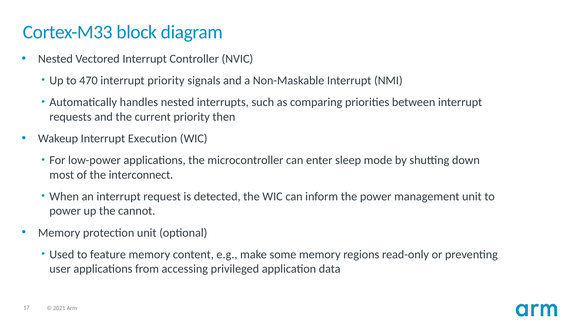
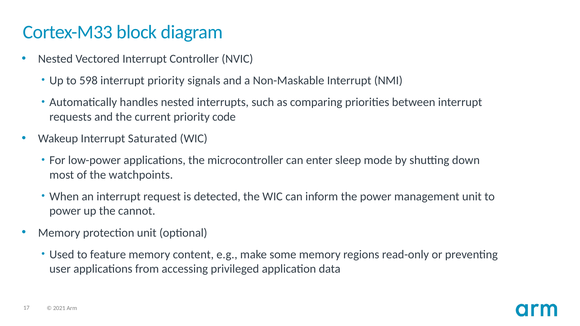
470: 470 -> 598
then: then -> code
Execution: Execution -> Saturated
interconnect: interconnect -> watchpoints
